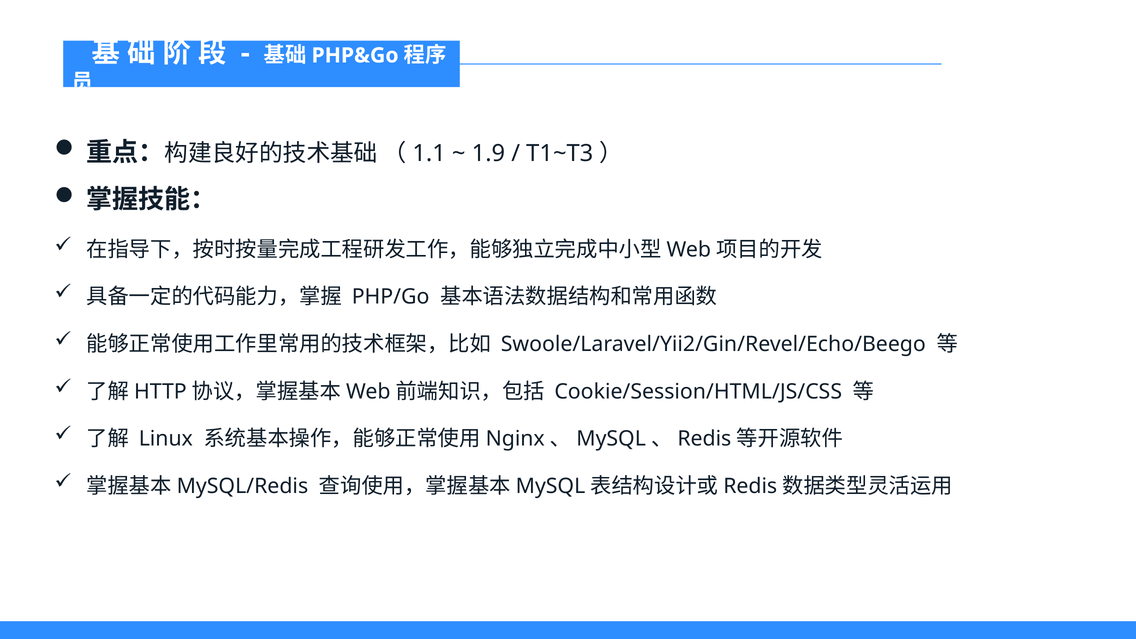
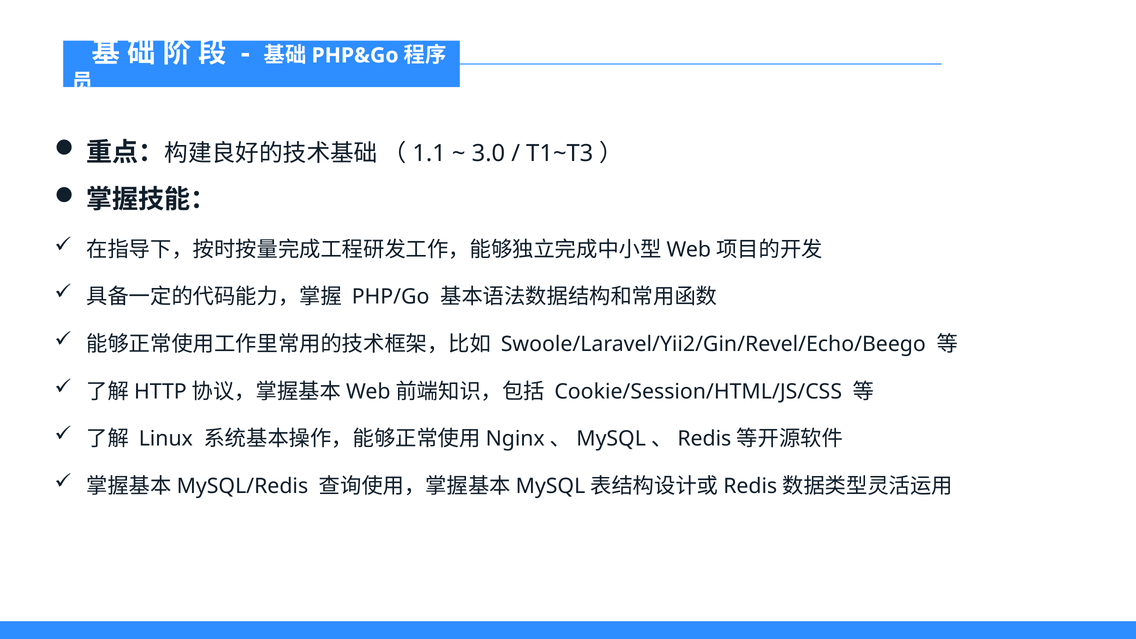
1.9: 1.9 -> 3.0
